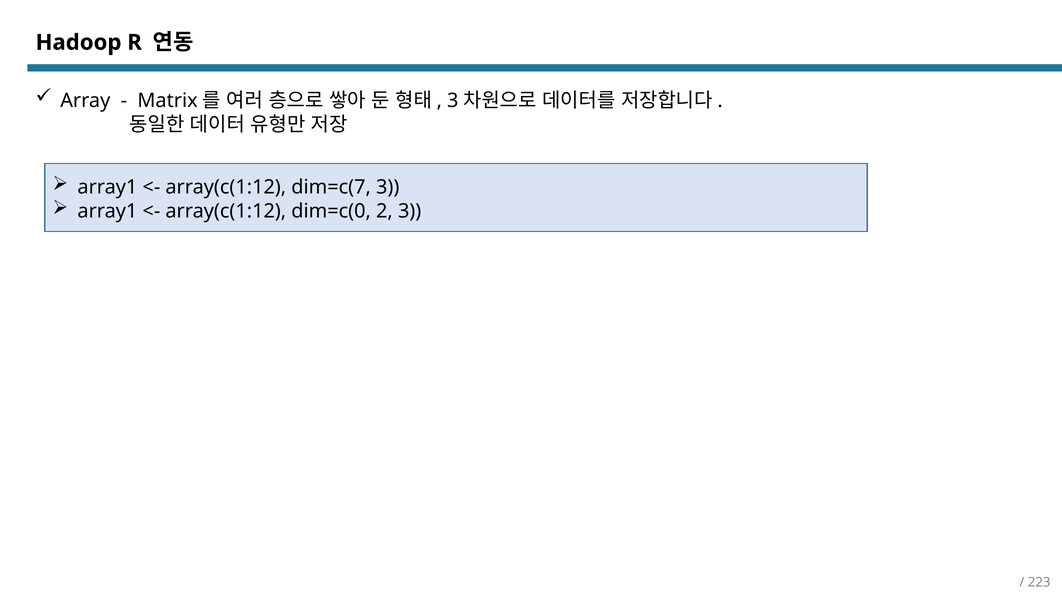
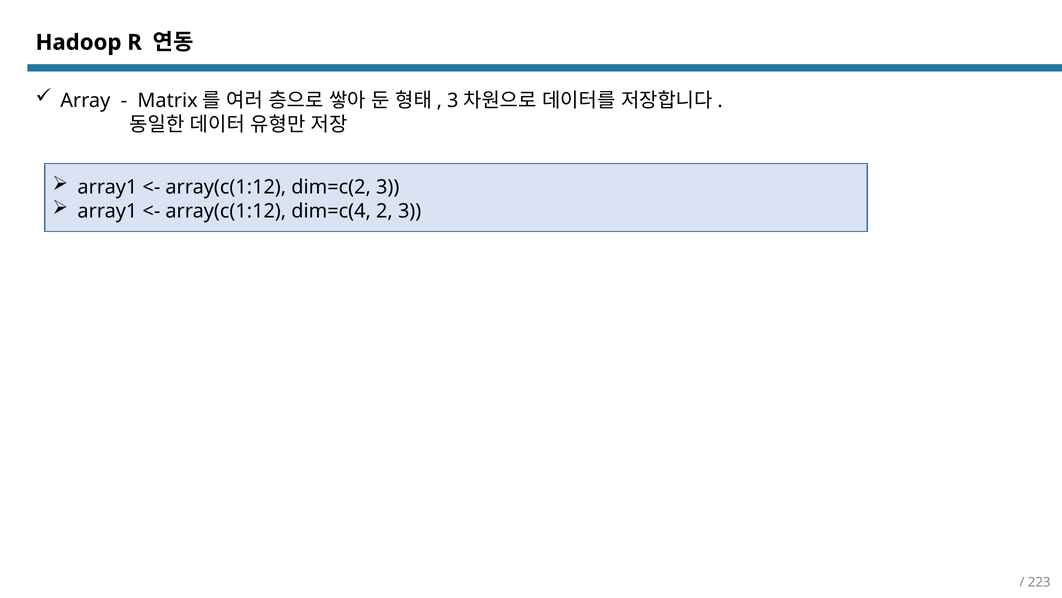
dim=c(7: dim=c(7 -> dim=c(2
dim=c(0: dim=c(0 -> dim=c(4
